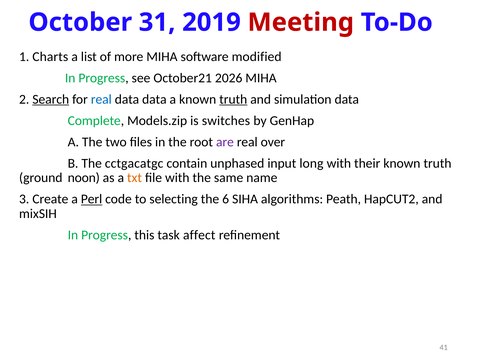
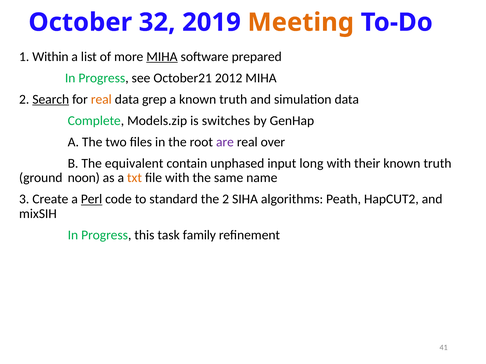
31: 31 -> 32
Meeting colour: red -> orange
Charts: Charts -> Within
MIHA at (162, 57) underline: none -> present
modified: modified -> prepared
2026: 2026 -> 2012
real at (101, 99) colour: blue -> orange
data data: data -> grep
truth at (233, 99) underline: present -> none
cctgacatgc: cctgacatgc -> equivalent
selecting: selecting -> standard
the 6: 6 -> 2
affect: affect -> family
